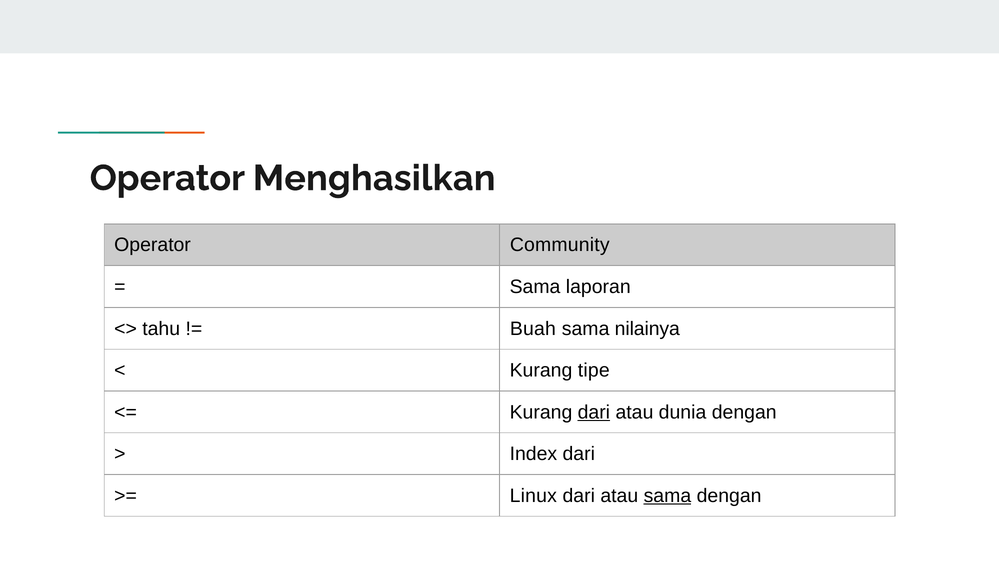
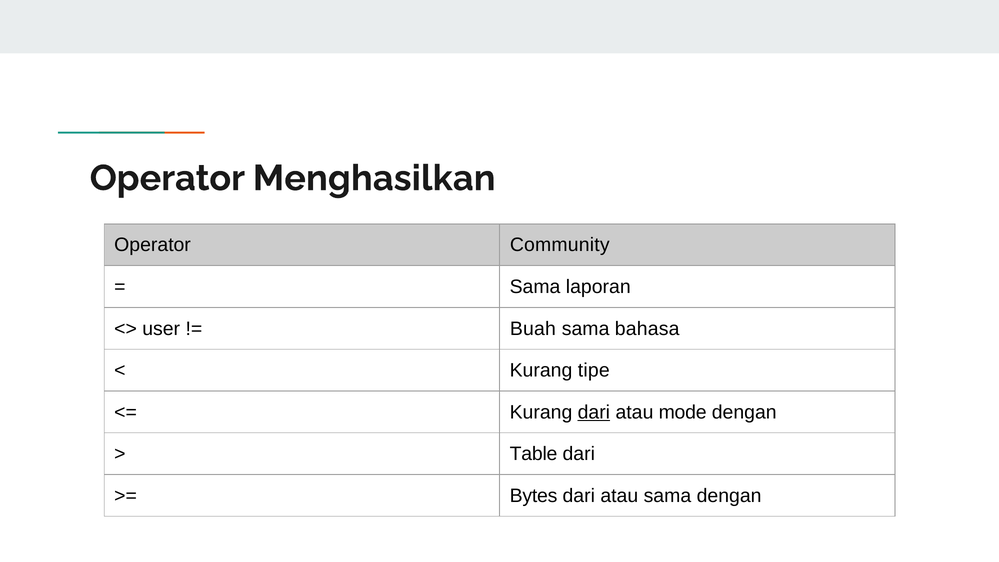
tahu: tahu -> user
nilainya: nilainya -> bahasa
dunia: dunia -> mode
Index: Index -> Table
Linux: Linux -> Bytes
sama at (667, 496) underline: present -> none
